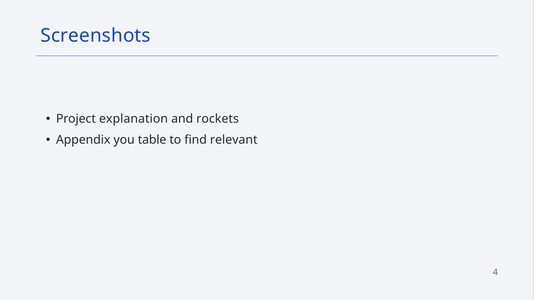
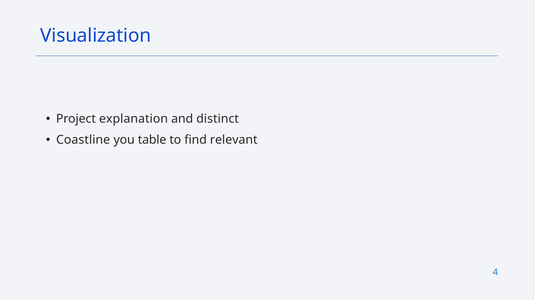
Screenshots: Screenshots -> Visualization
rockets: rockets -> distinct
Appendix: Appendix -> Coastline
